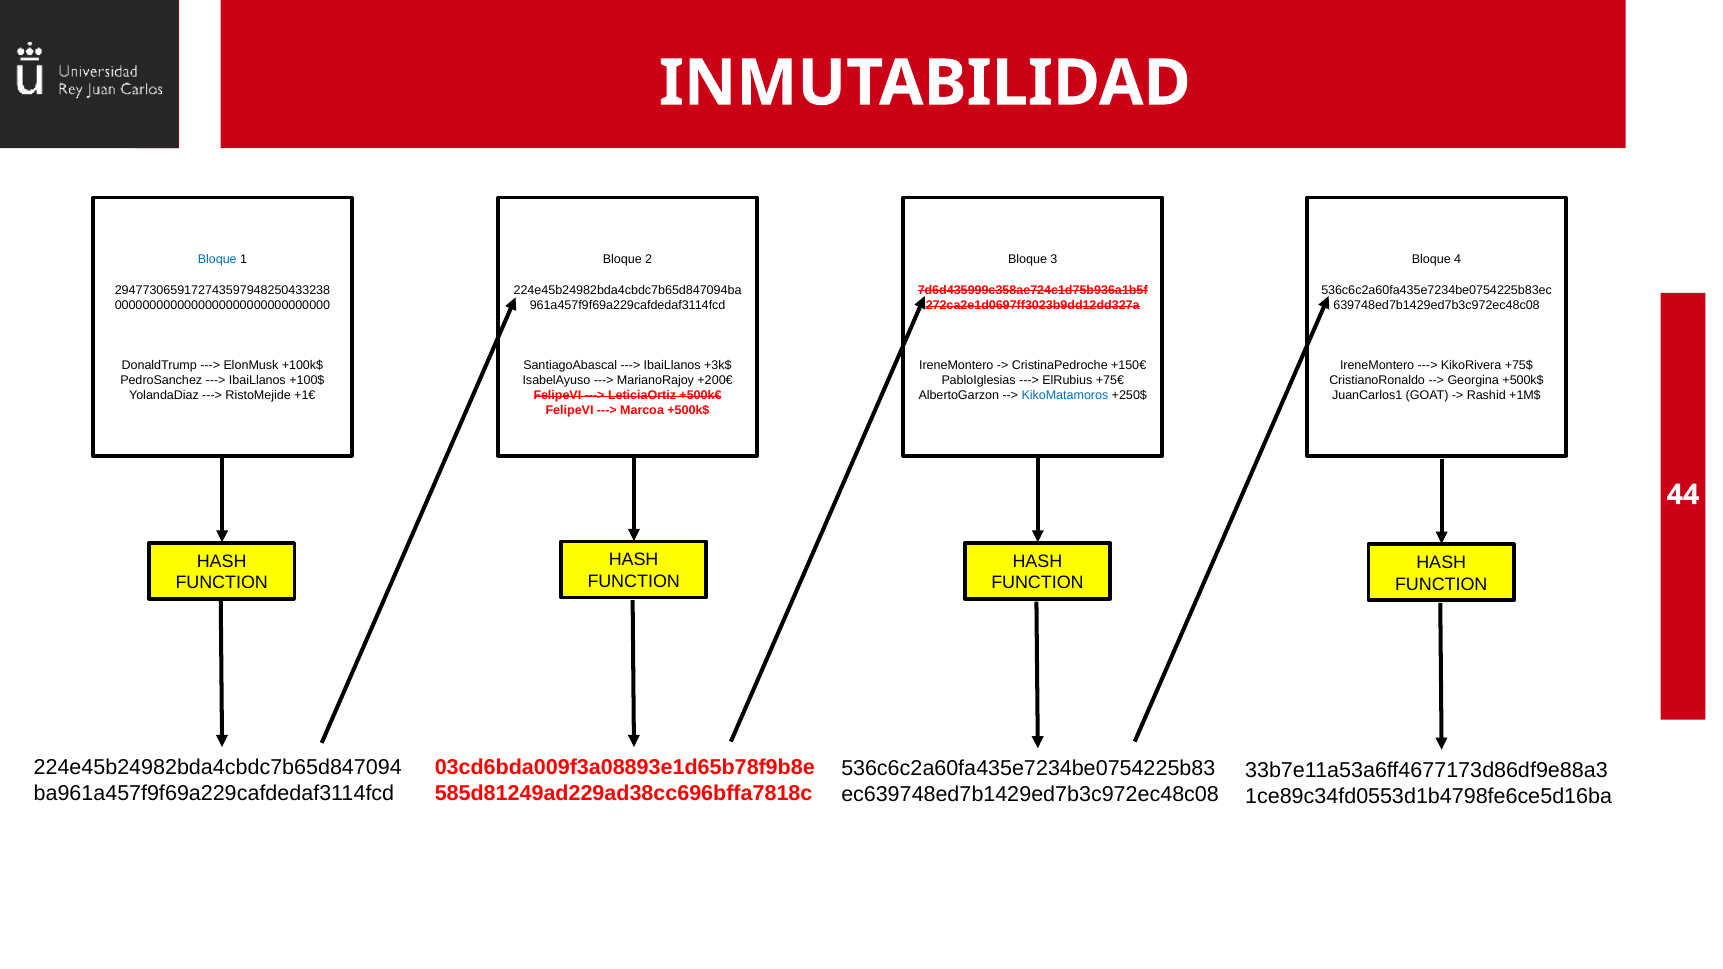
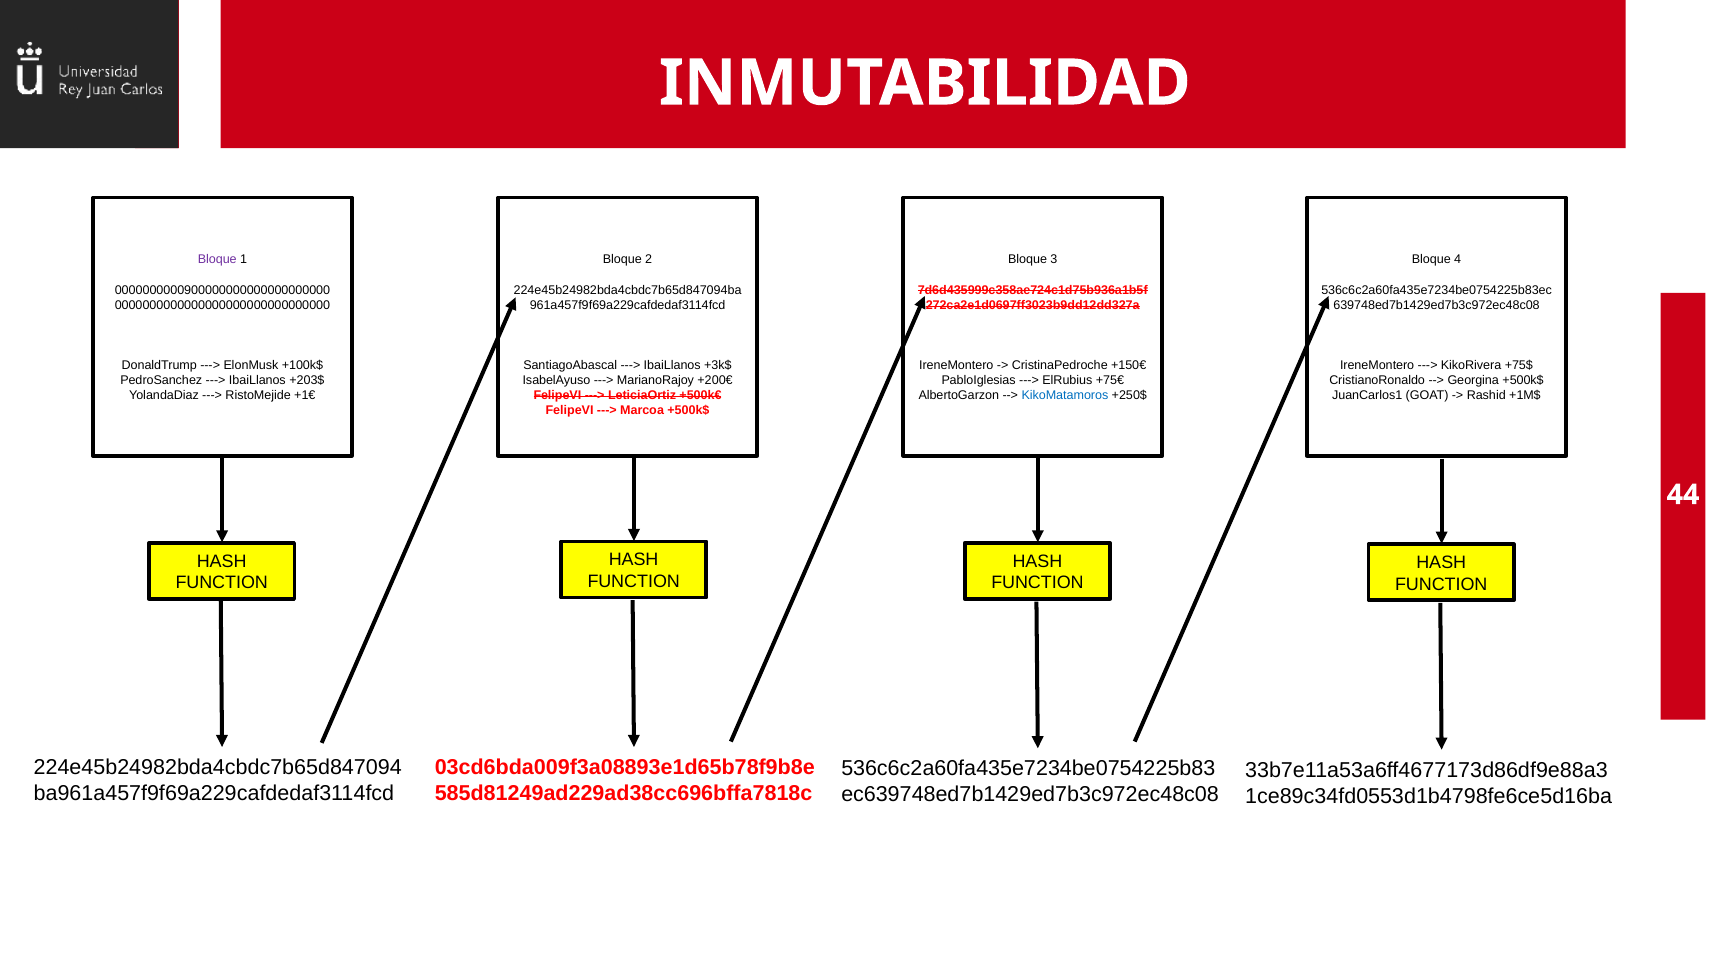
Bloque at (217, 260) colour: blue -> purple
2947730659172743597948250433238: 2947730659172743597948250433238 -> 0000000000900000000000000000000
+100$: +100$ -> +203$
